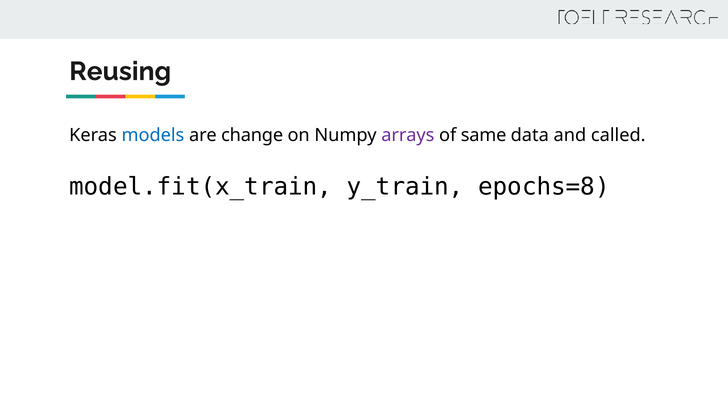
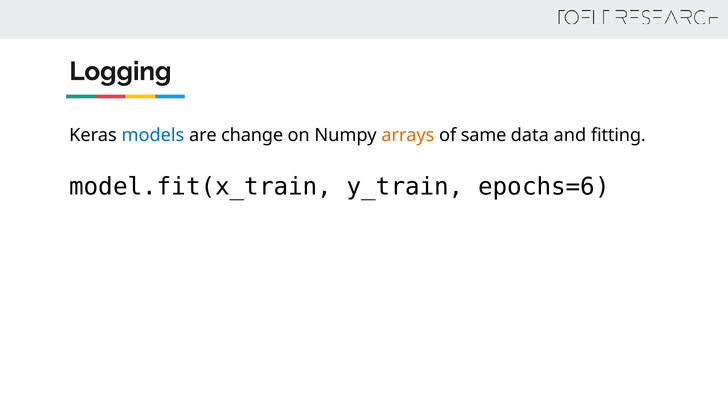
Reusing: Reusing -> Logging
arrays colour: purple -> orange
called: called -> fitting
epochs=8: epochs=8 -> epochs=6
